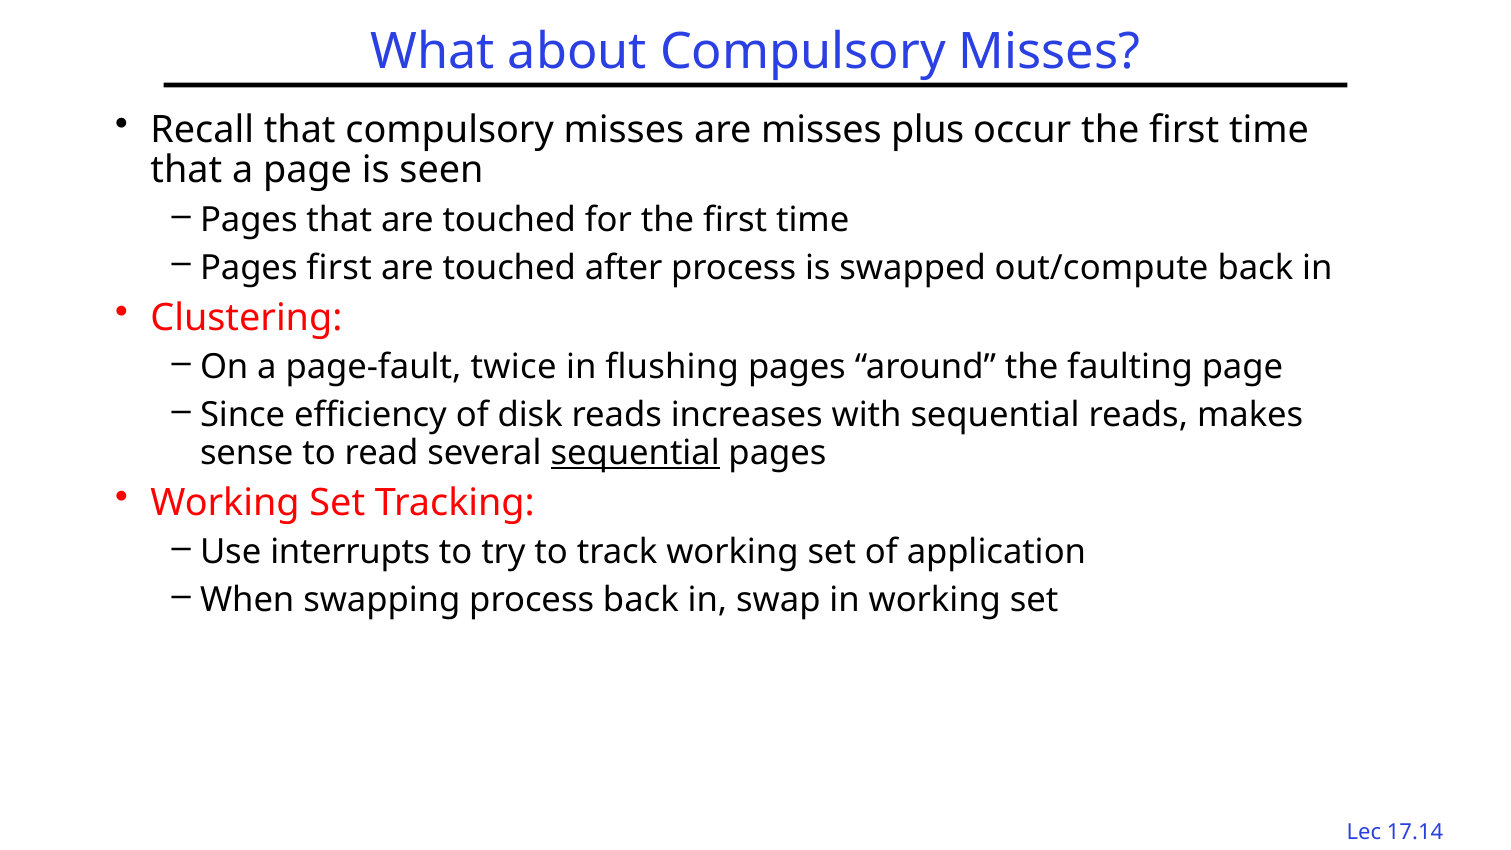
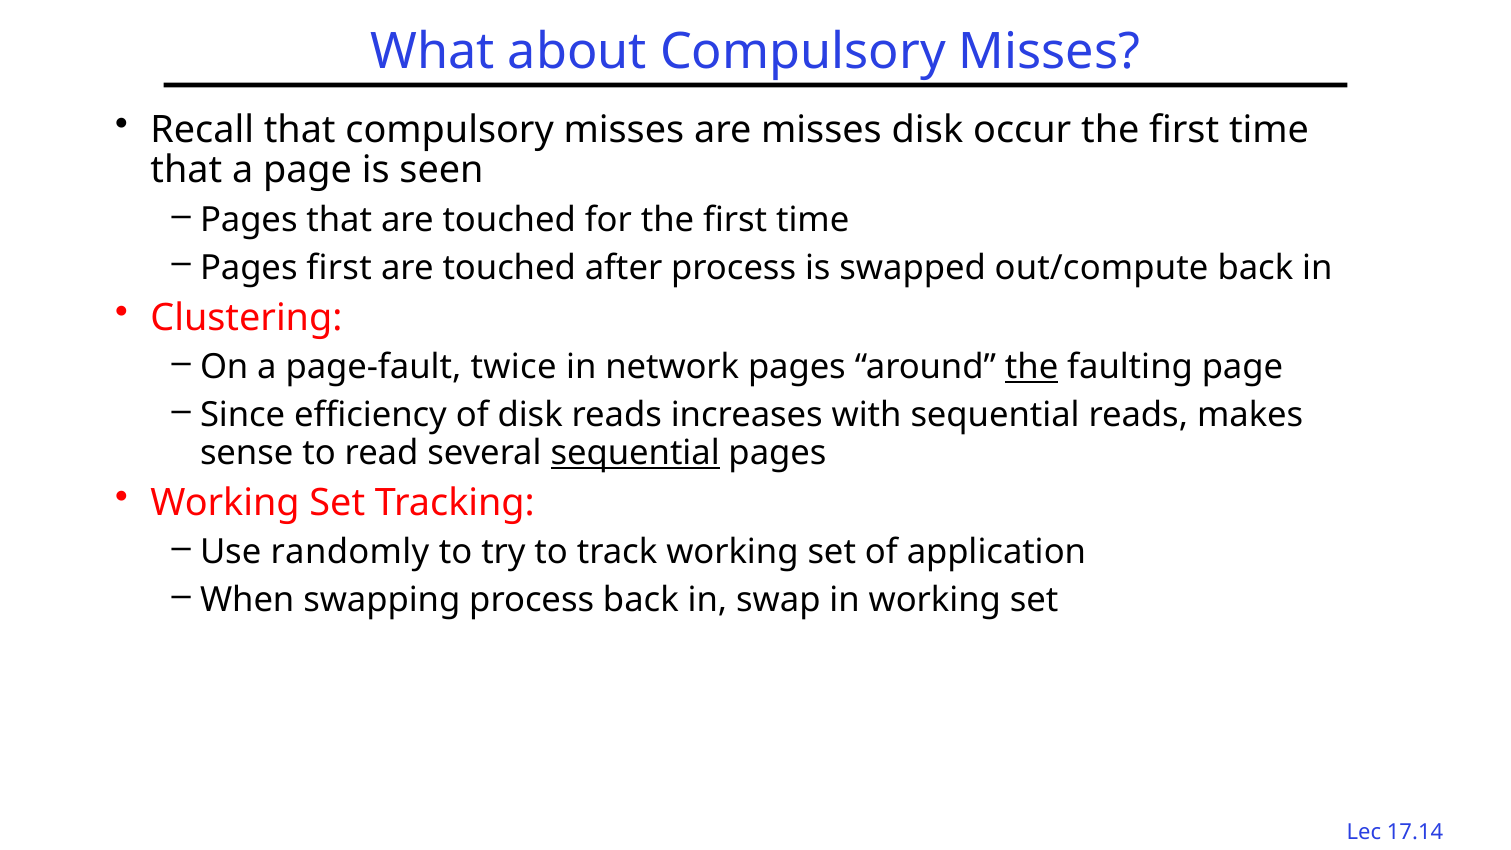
misses plus: plus -> disk
flushing: flushing -> network
the at (1032, 367) underline: none -> present
interrupts: interrupts -> randomly
